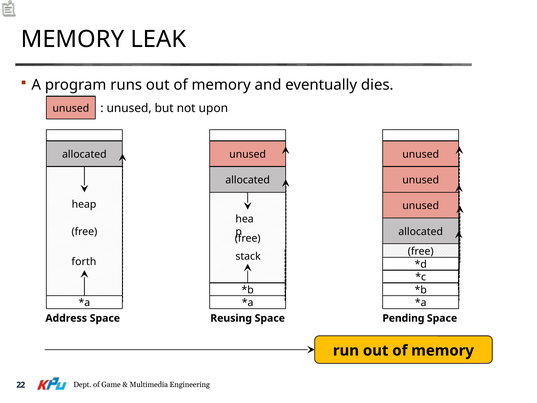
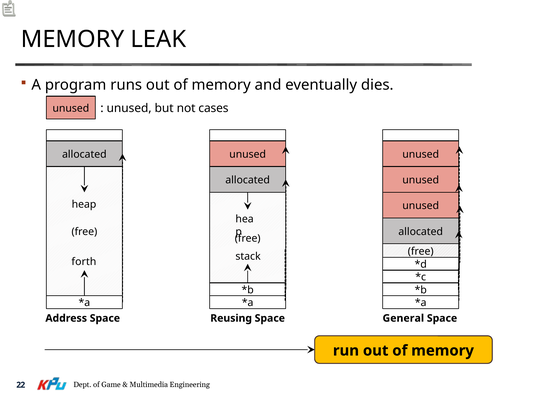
upon: upon -> cases
Pending: Pending -> General
